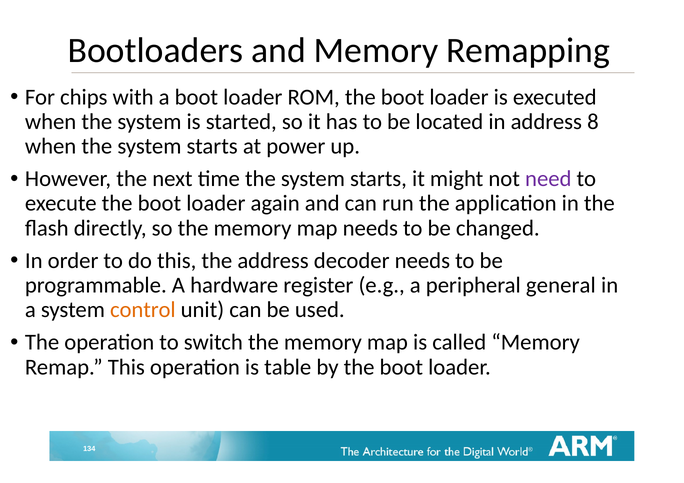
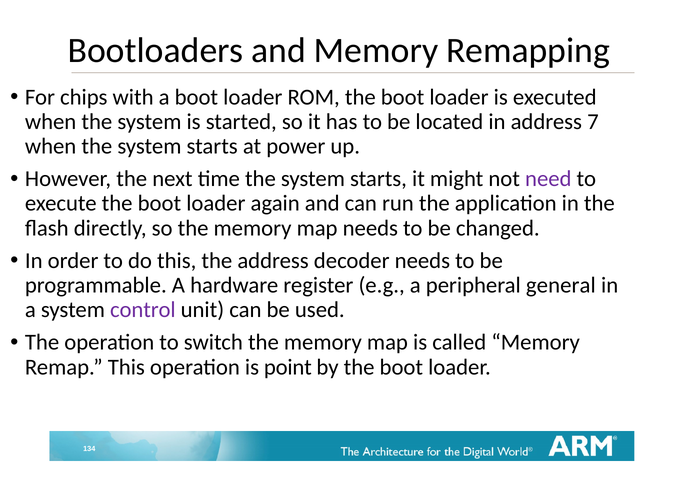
8: 8 -> 7
control colour: orange -> purple
table: table -> point
